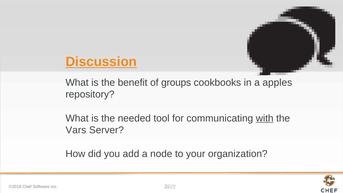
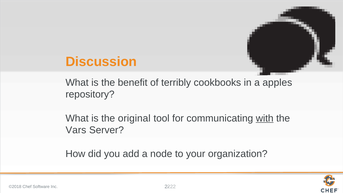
Discussion underline: present -> none
groups: groups -> terribly
needed: needed -> original
